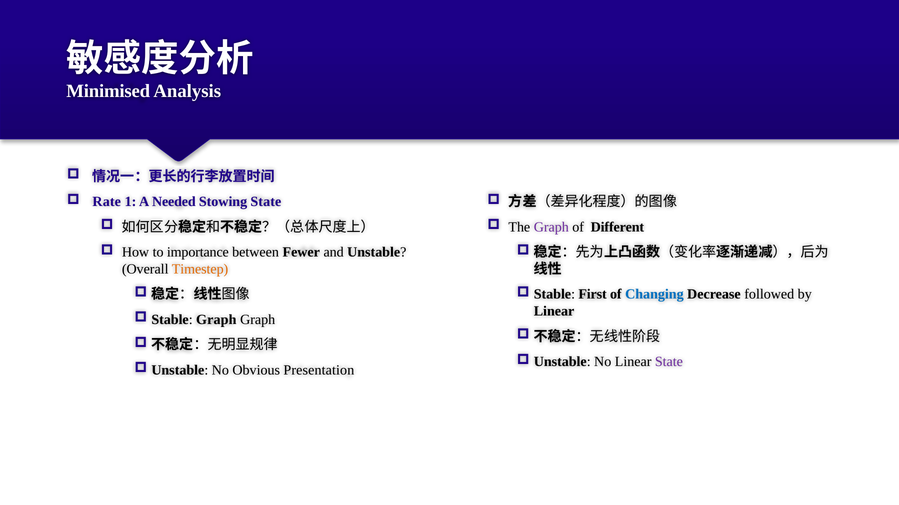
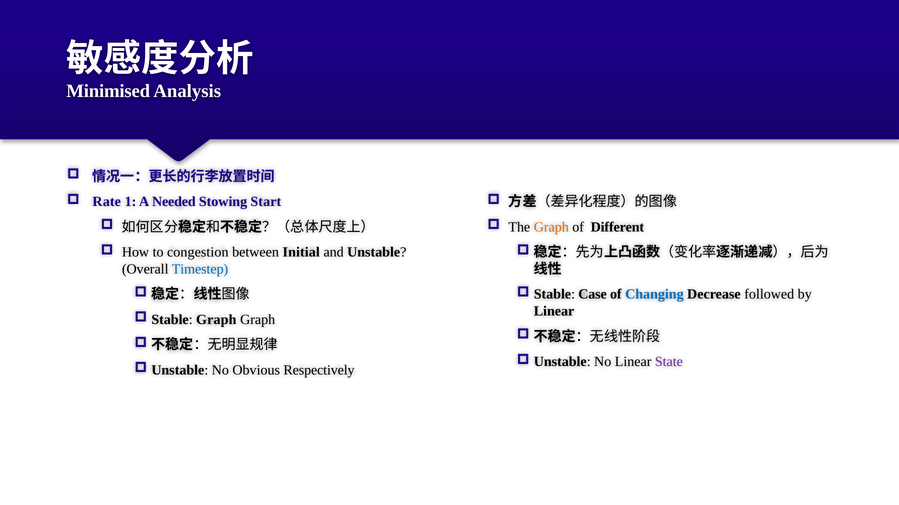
Stowing State: State -> Start
Graph at (551, 227) colour: purple -> orange
importance: importance -> congestion
Fewer: Fewer -> Initial
Timestep colour: orange -> blue
First: First -> Case
Presentation: Presentation -> Respectively
